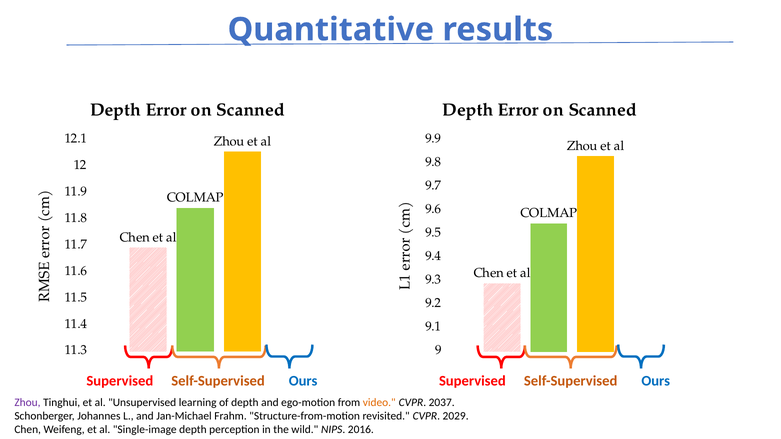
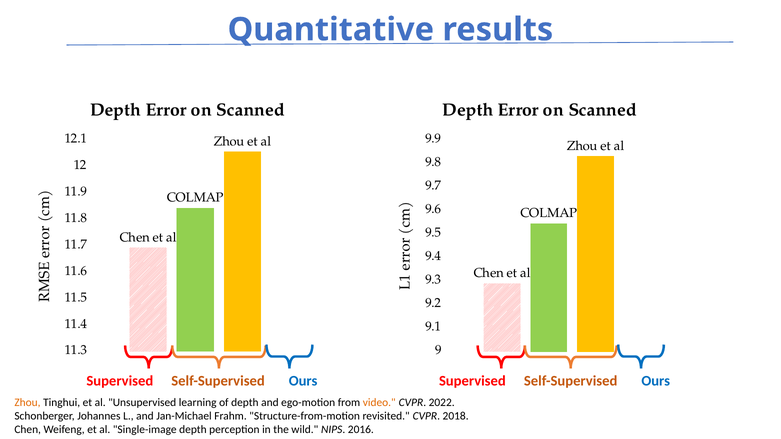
Zhou at (27, 403) colour: purple -> orange
2037: 2037 -> 2022
2029: 2029 -> 2018
